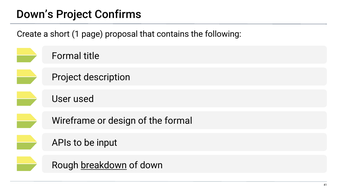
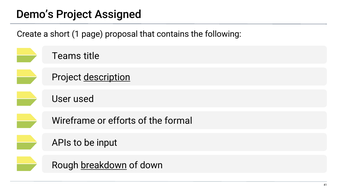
Down’s: Down’s -> Demo’s
Confirms: Confirms -> Assigned
Formal at (67, 56): Formal -> Teams
description underline: none -> present
design: design -> efforts
